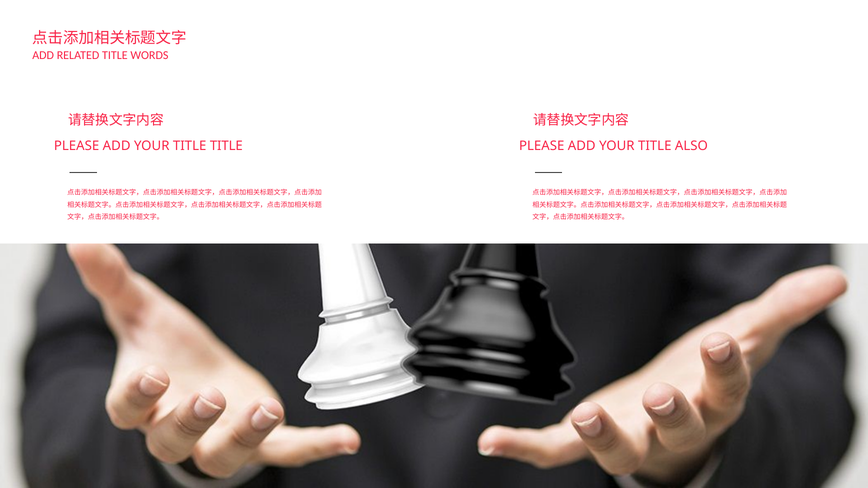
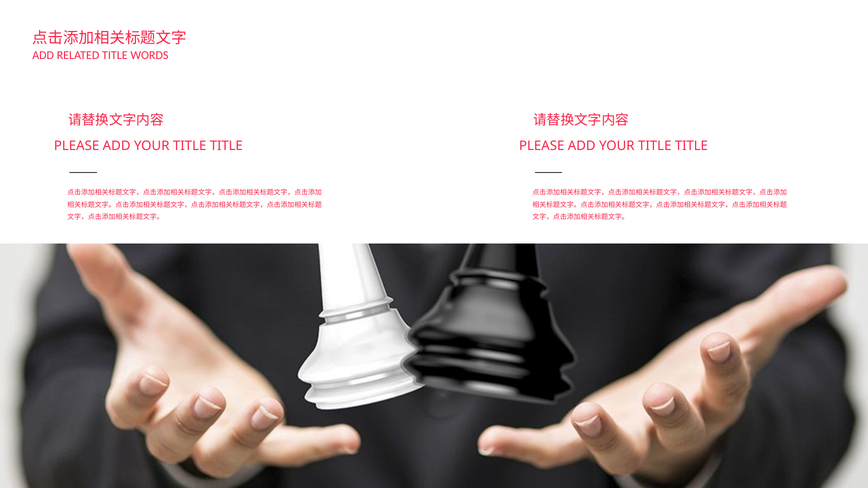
ALSO at (691, 146): ALSO -> TITLE
